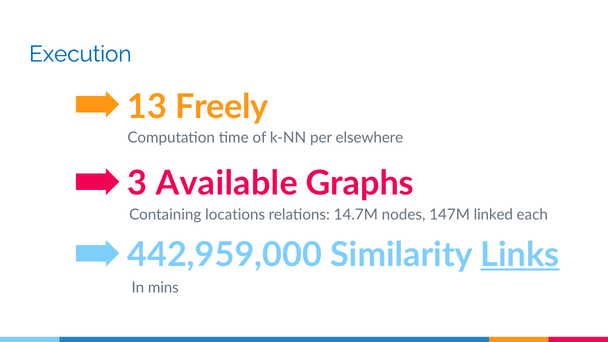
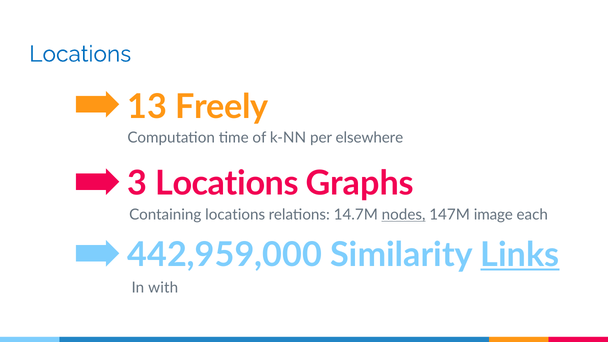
Execution at (80, 54): Execution -> Locations
3 Available: Available -> Locations
nodes underline: none -> present
linked: linked -> image
mins: mins -> with
